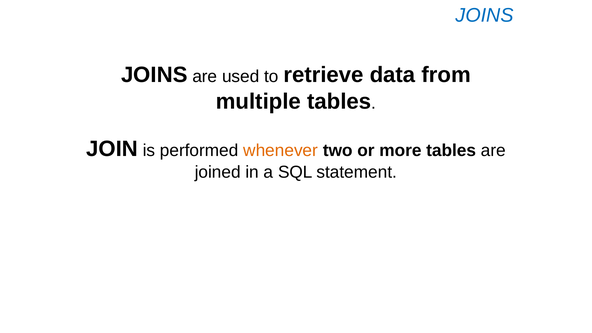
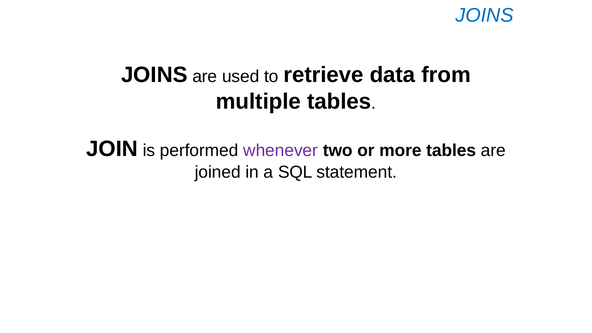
whenever colour: orange -> purple
